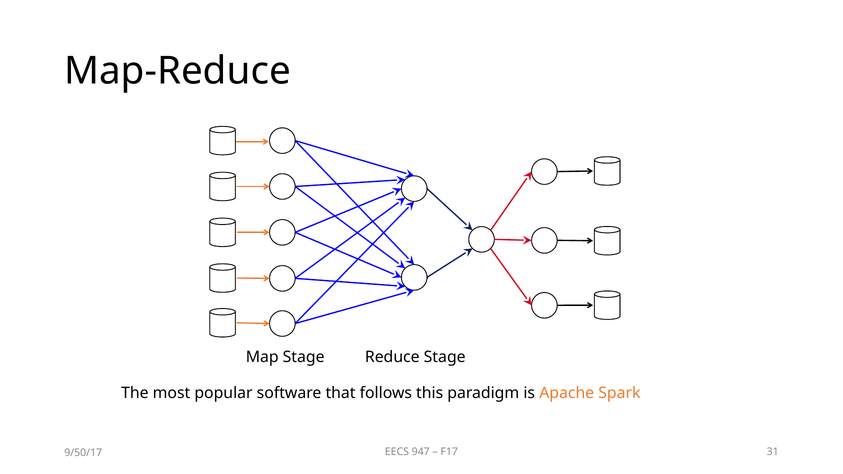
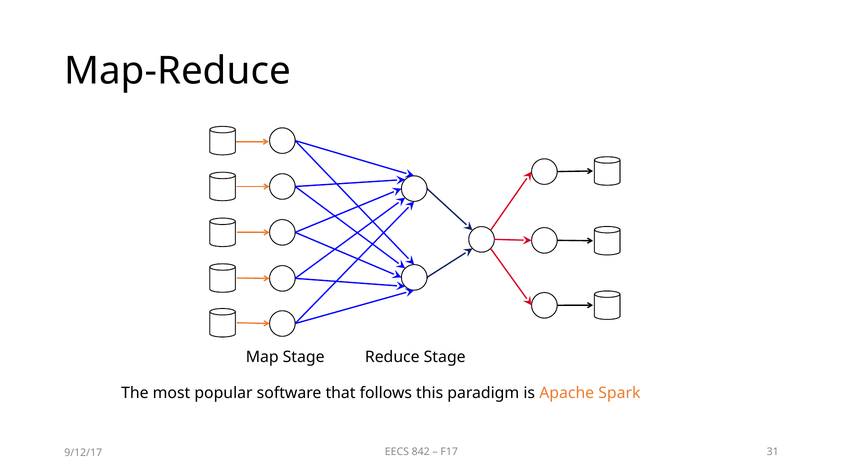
947: 947 -> 842
9/50/17: 9/50/17 -> 9/12/17
